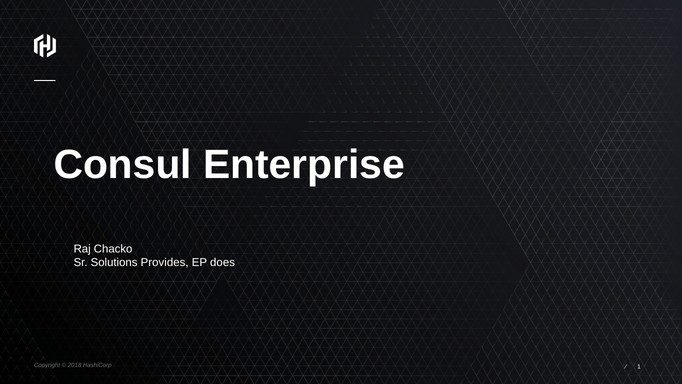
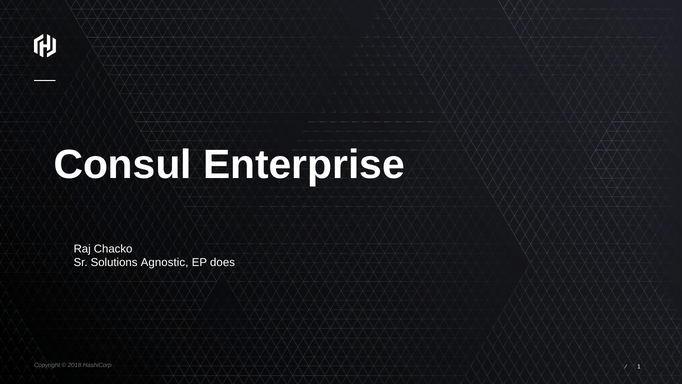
Provides: Provides -> Agnostic
